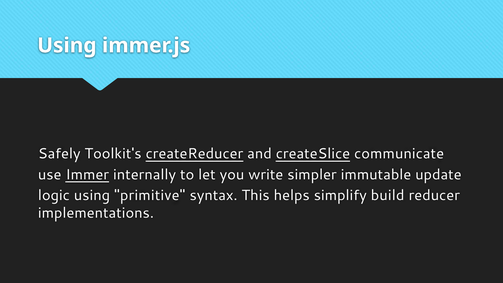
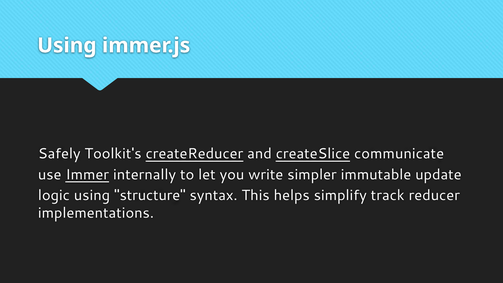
primitive: primitive -> structure
build: build -> track
